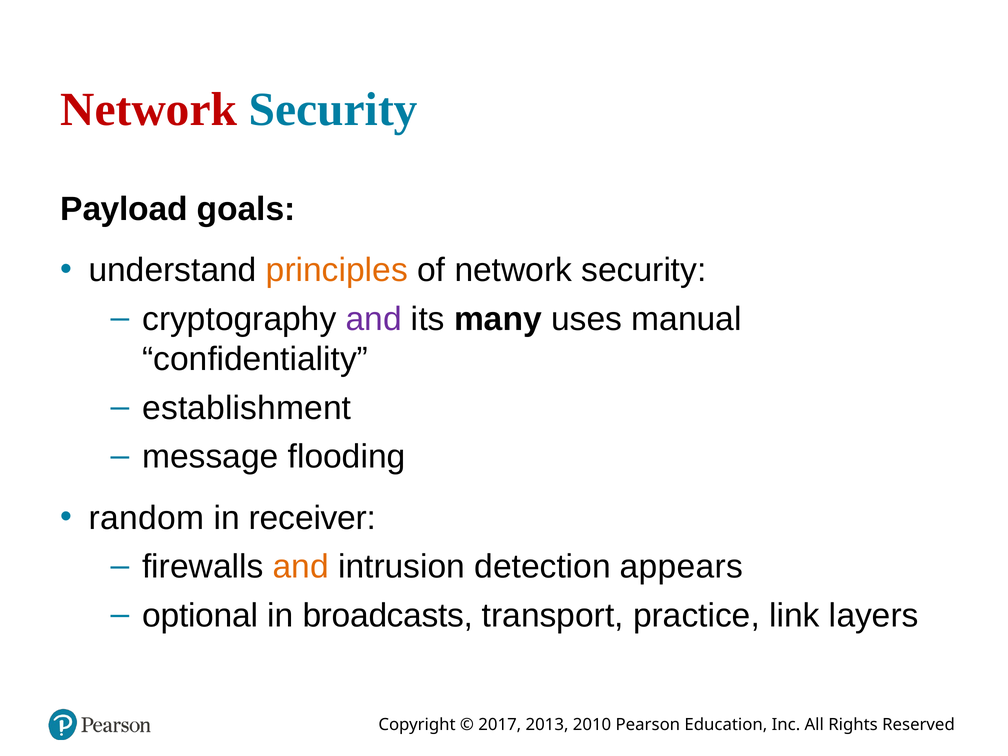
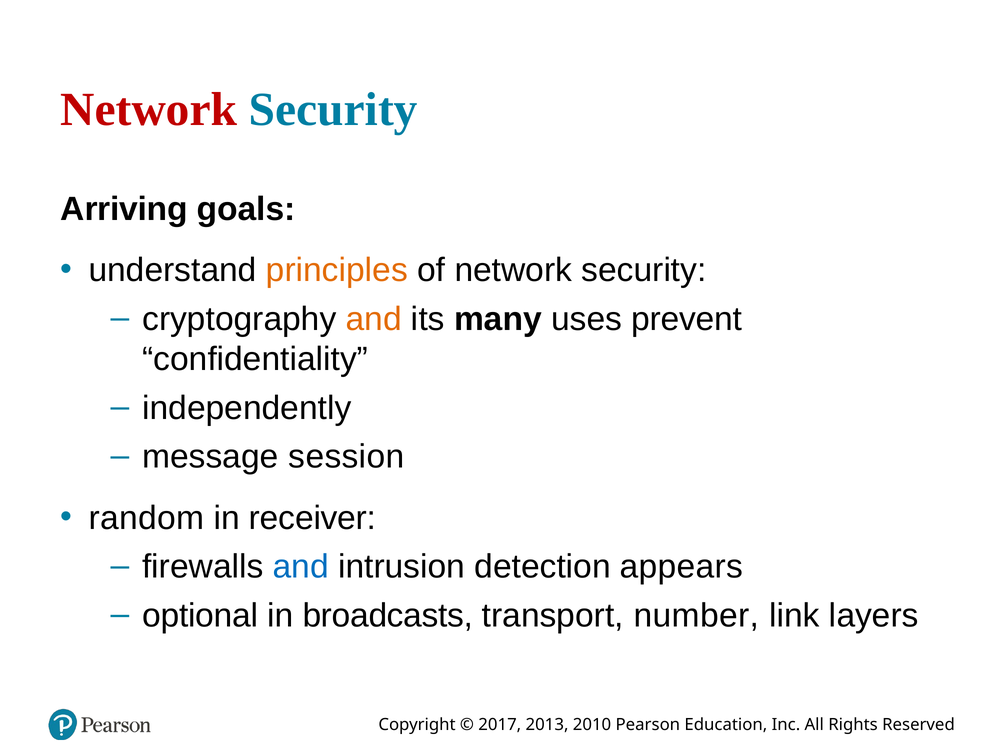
Payload: Payload -> Arriving
and at (374, 319) colour: purple -> orange
manual: manual -> prevent
establishment: establishment -> independently
flooding: flooding -> session
and at (301, 567) colour: orange -> blue
practice: practice -> number
